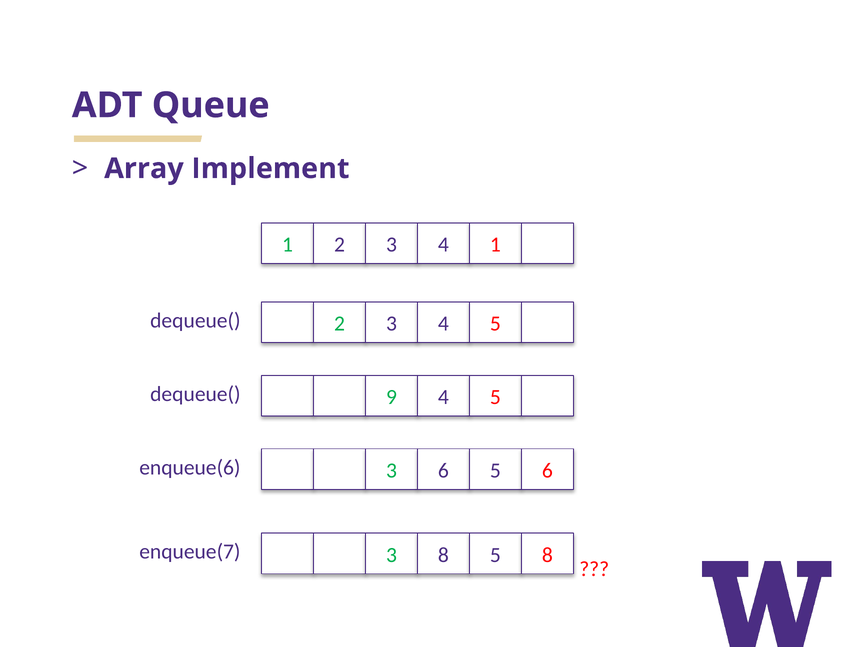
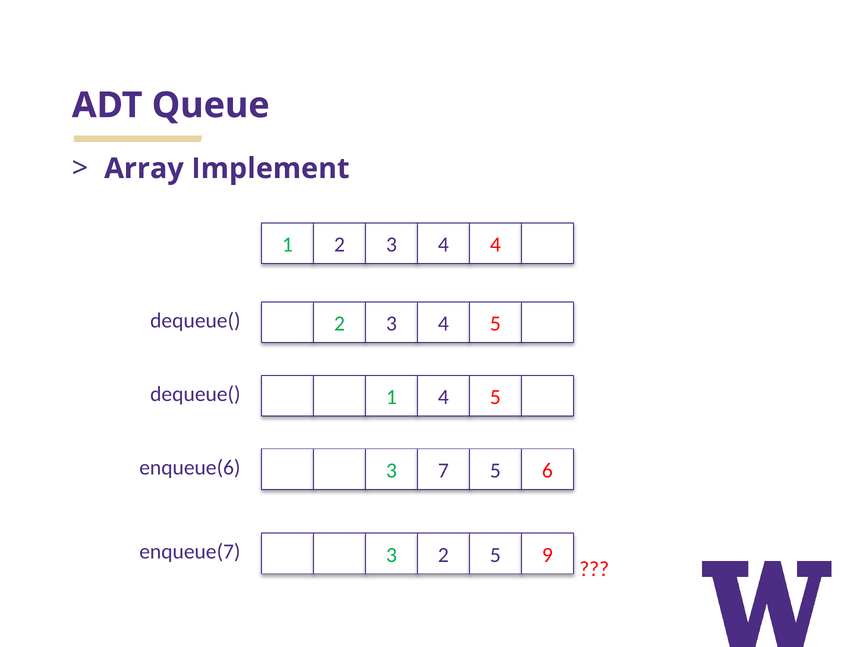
4 1: 1 -> 4
dequeue( 9: 9 -> 1
3 6: 6 -> 7
3 8: 8 -> 2
5 8: 8 -> 9
